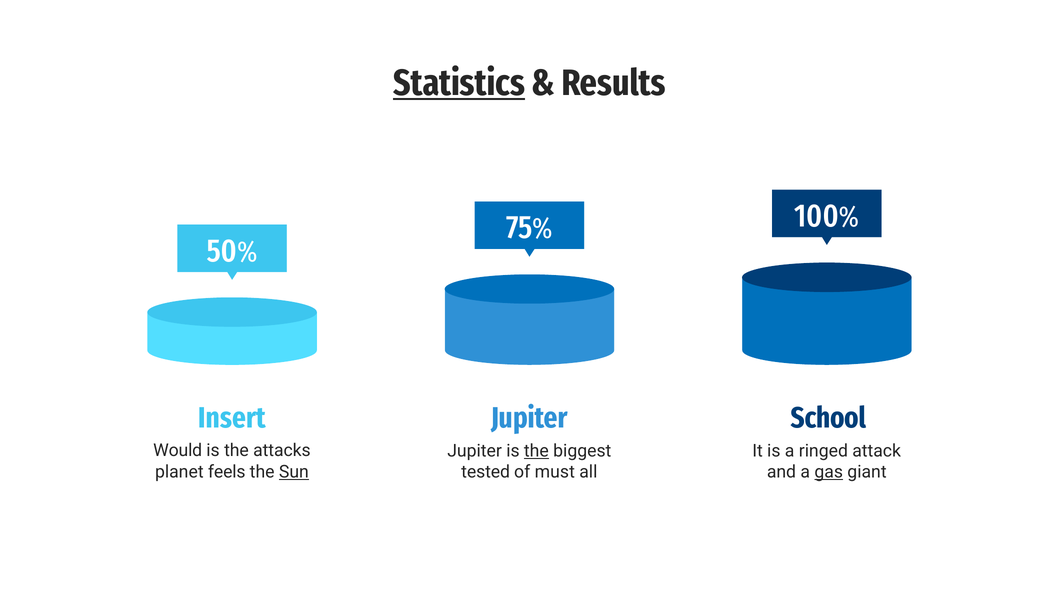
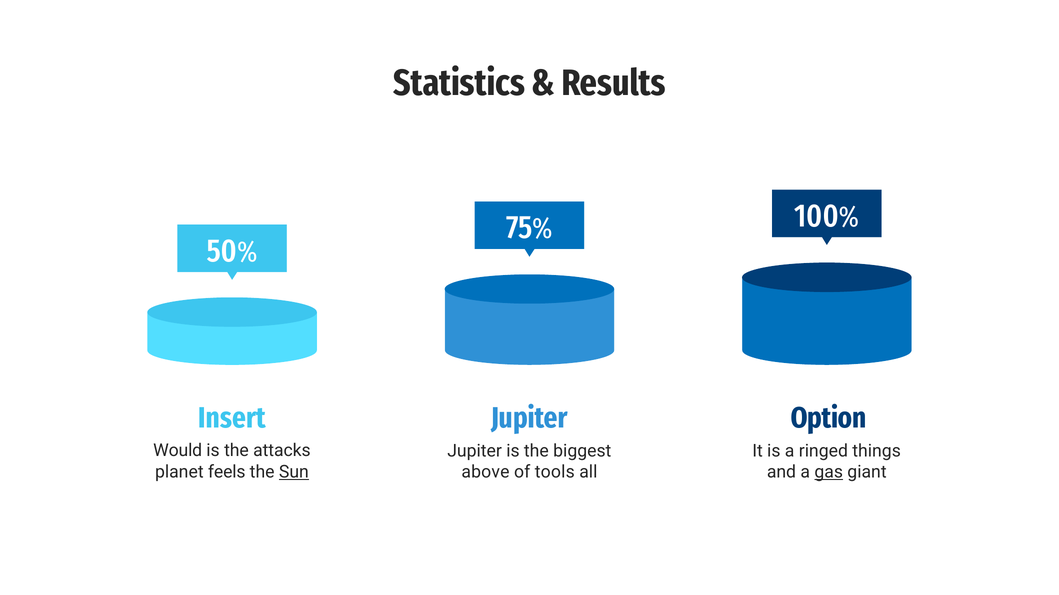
Statistics underline: present -> none
School: School -> Option
the at (536, 451) underline: present -> none
attack: attack -> things
tested: tested -> above
must: must -> tools
